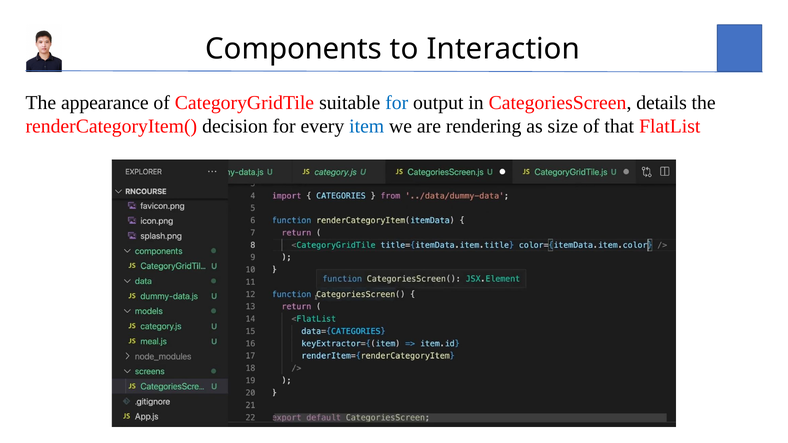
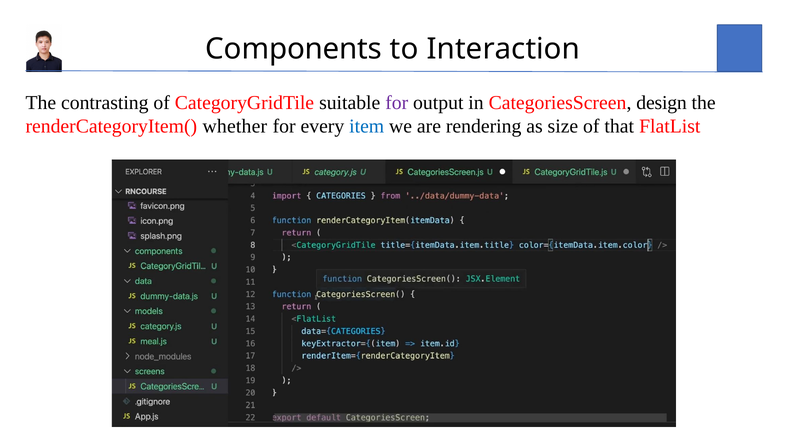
appearance: appearance -> contrasting
for at (397, 103) colour: blue -> purple
details: details -> design
decision: decision -> whether
